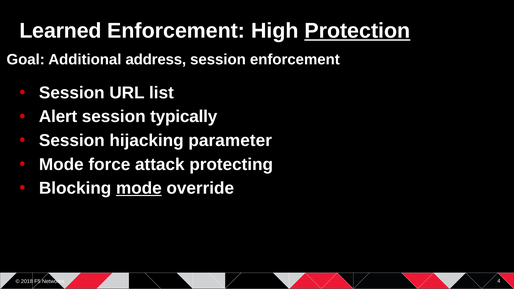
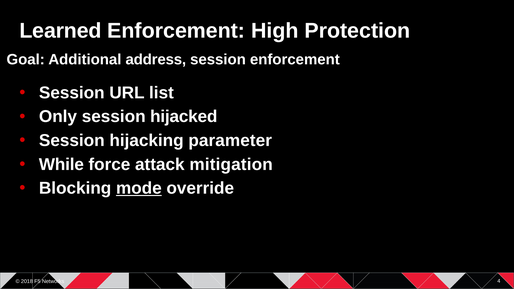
Protection underline: present -> none
Alert: Alert -> Only
typically: typically -> hijacked
Mode at (61, 164): Mode -> While
protecting: protecting -> mitigation
